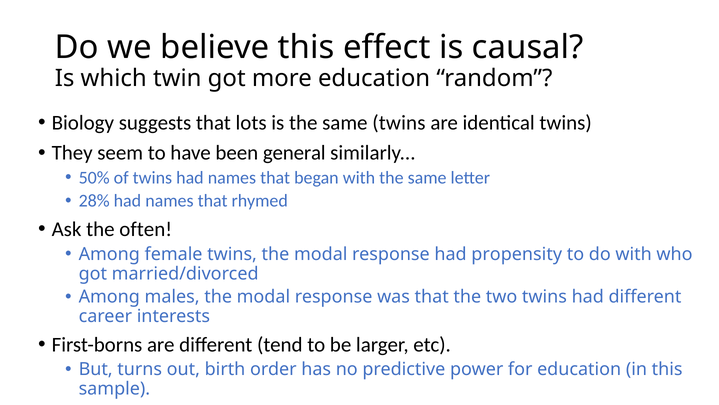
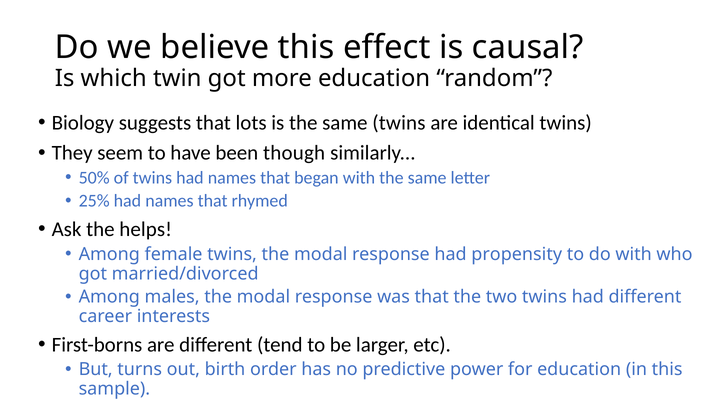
general: general -> though
28%: 28% -> 25%
often: often -> helps
